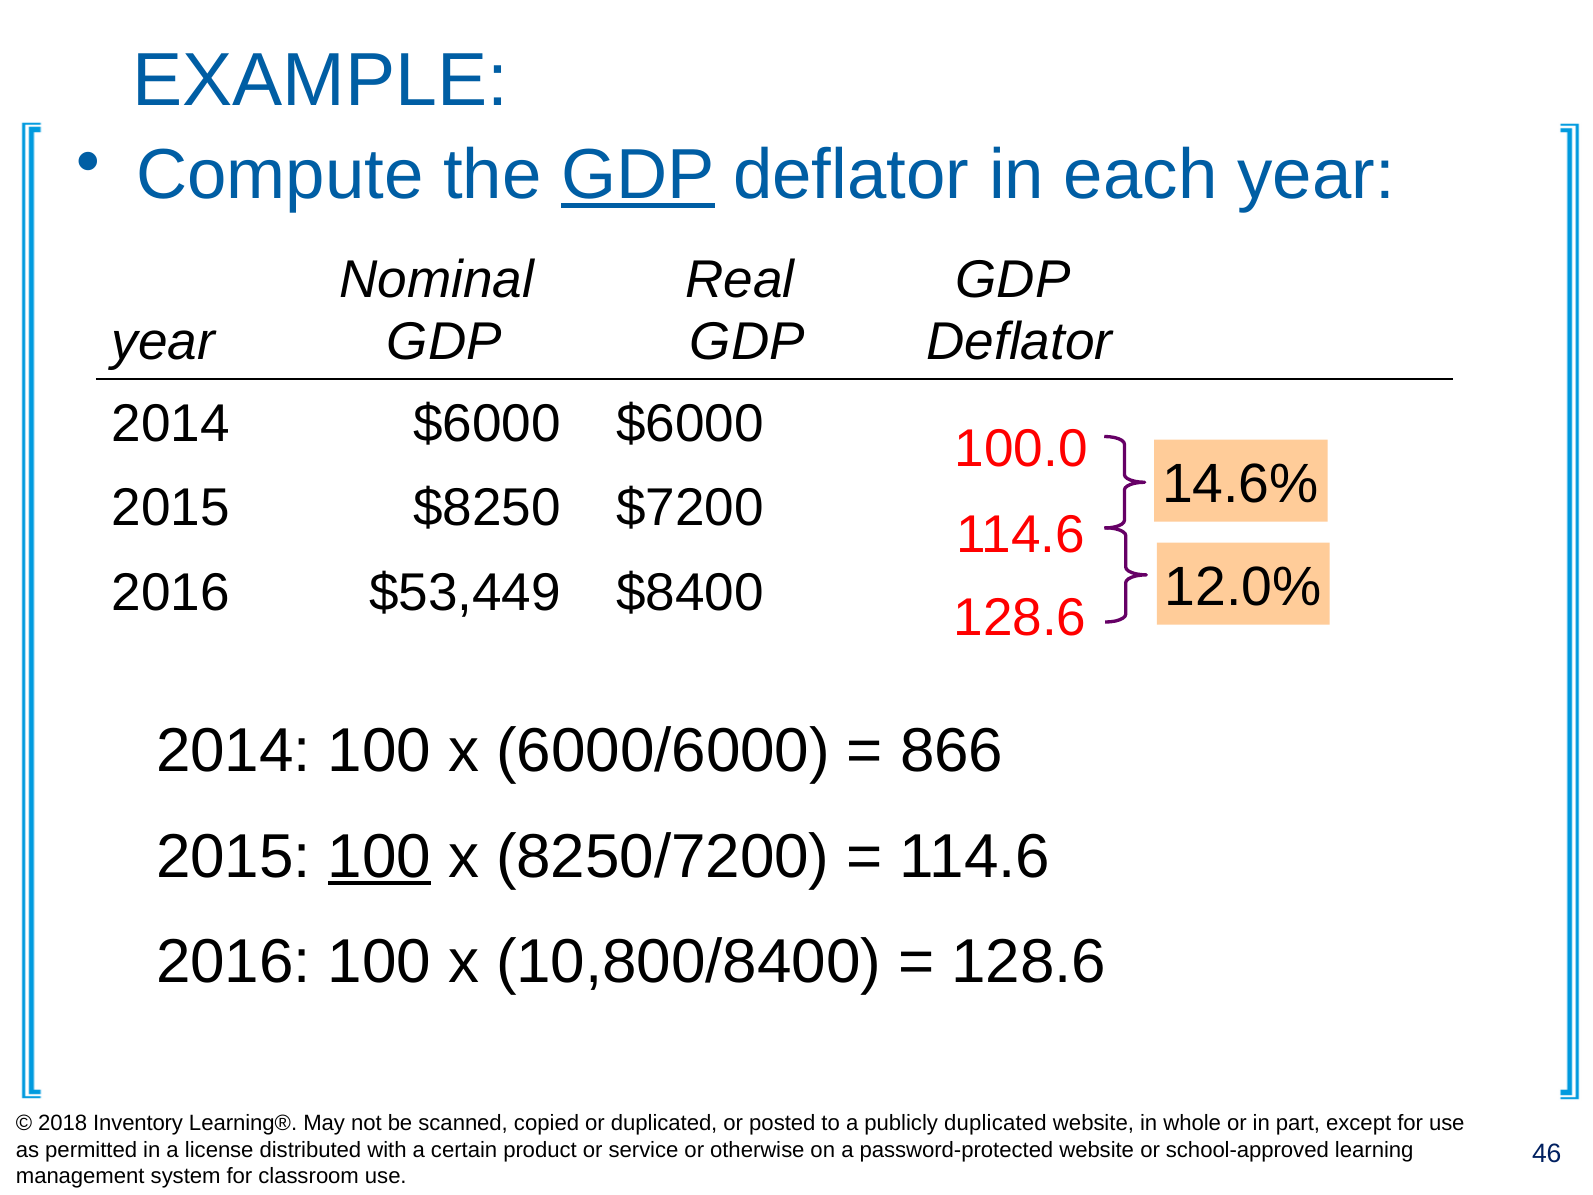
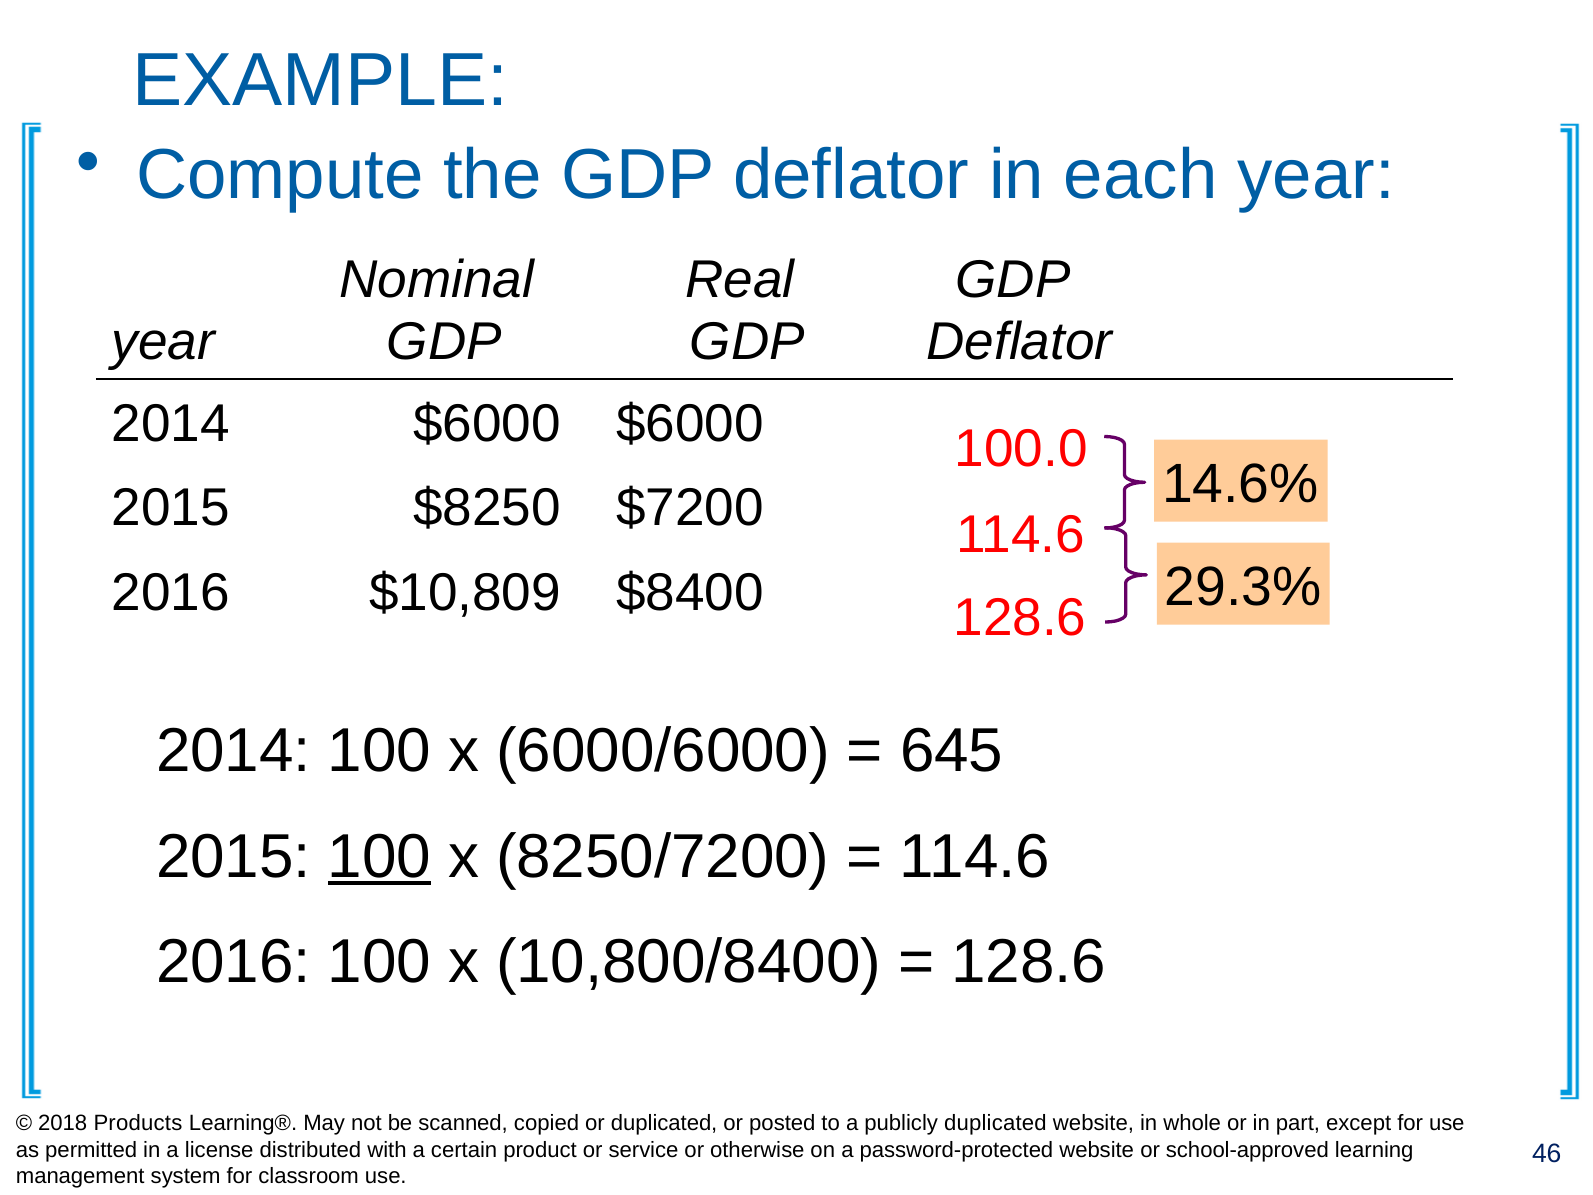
GDP at (638, 175) underline: present -> none
12.0%: 12.0% -> 29.3%
$53,449: $53,449 -> $10,809
866: 866 -> 645
Inventory: Inventory -> Products
